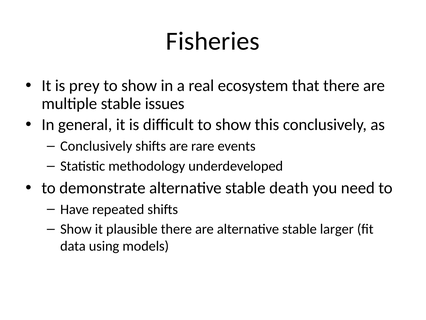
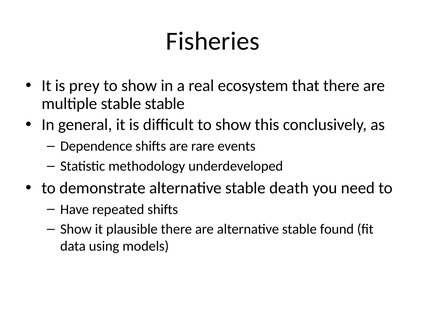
stable issues: issues -> stable
Conclusively at (96, 146): Conclusively -> Dependence
larger: larger -> found
